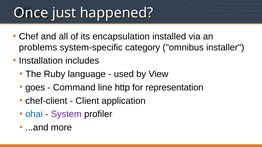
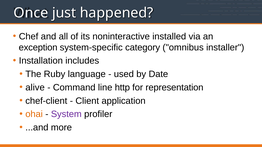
encapsulation: encapsulation -> noninteractive
problems: problems -> exception
View: View -> Date
goes: goes -> alive
ohai colour: blue -> orange
